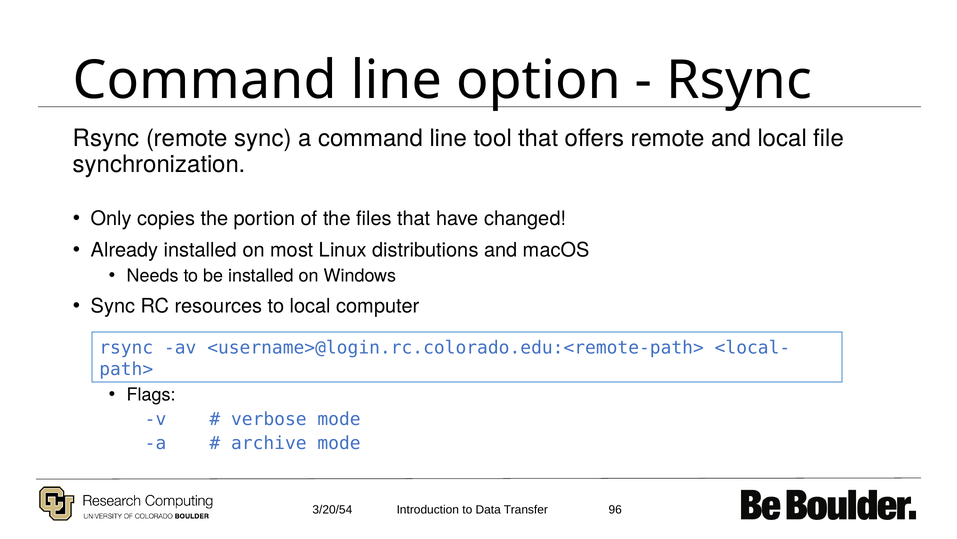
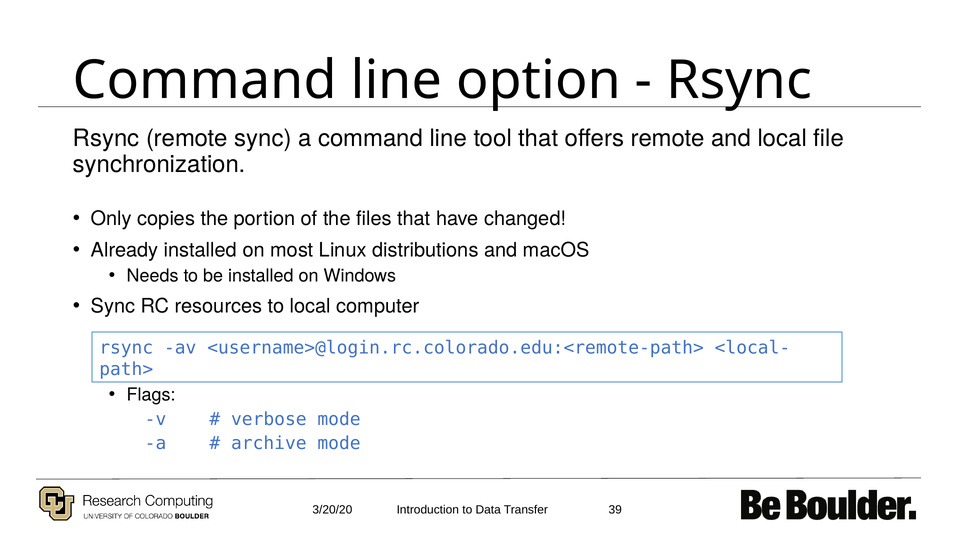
3/20/54: 3/20/54 -> 3/20/20
96: 96 -> 39
